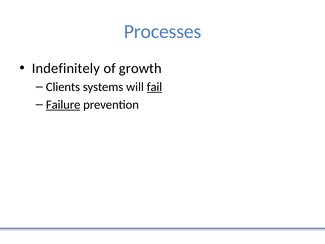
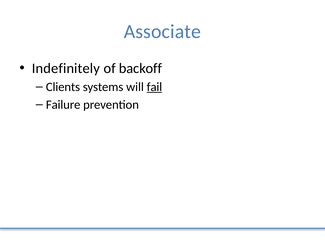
Processes: Processes -> Associate
growth: growth -> backoff
Failure underline: present -> none
